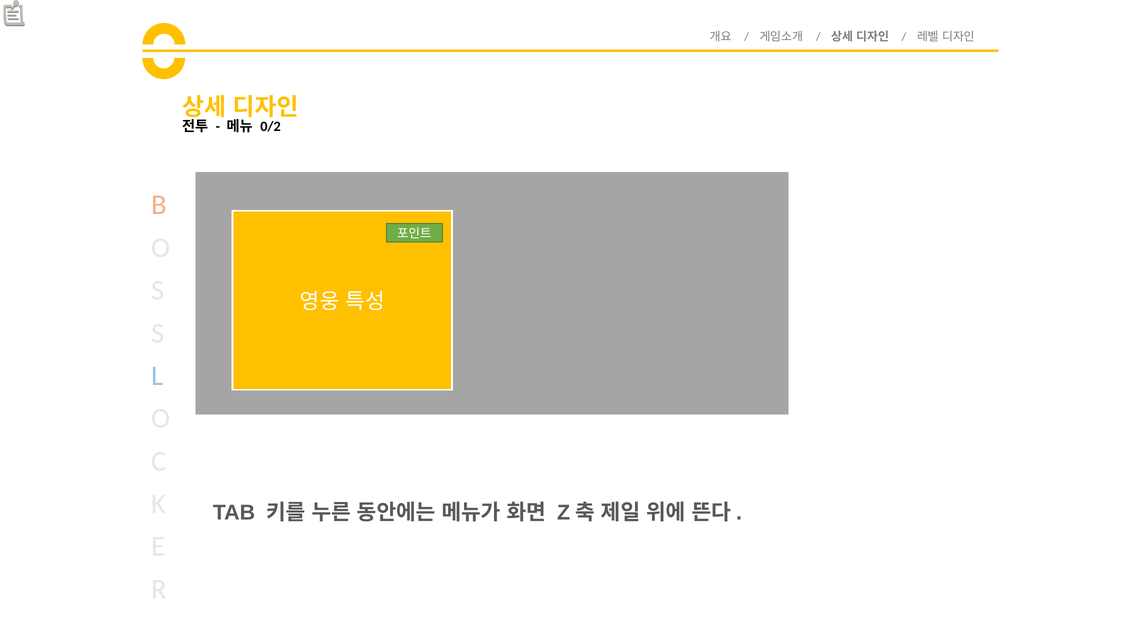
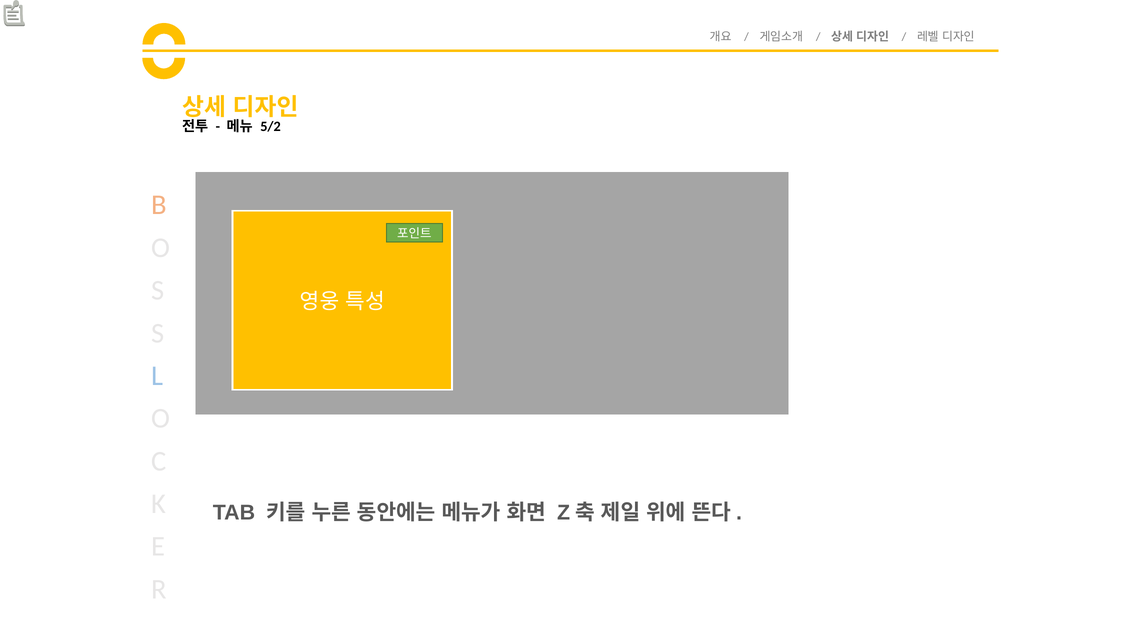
0/2: 0/2 -> 5/2
